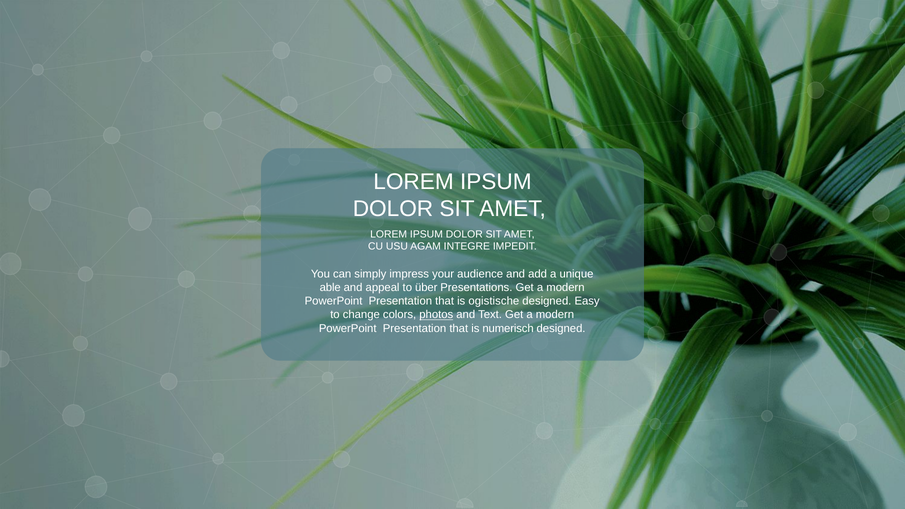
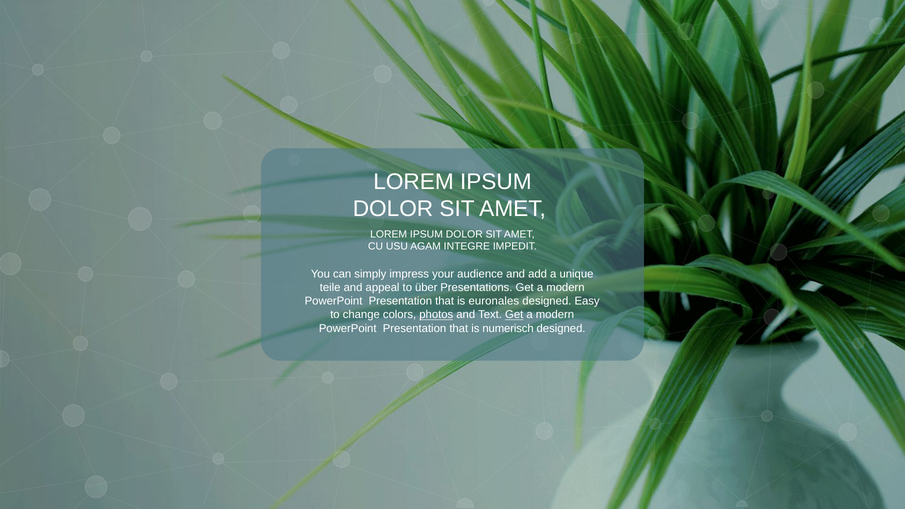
able: able -> teile
ogistische: ogistische -> euronales
Get at (514, 315) underline: none -> present
